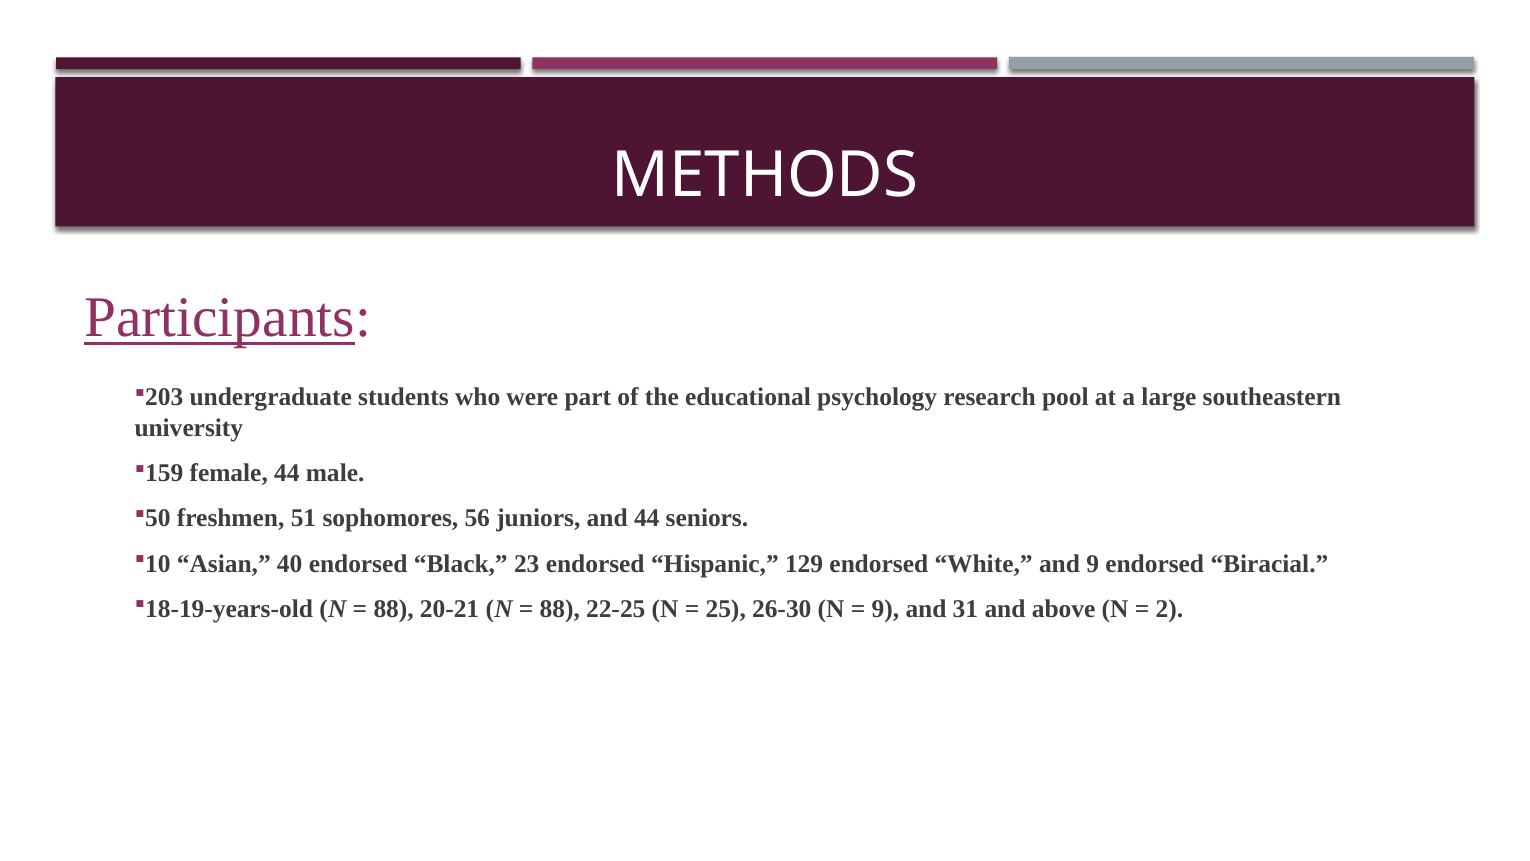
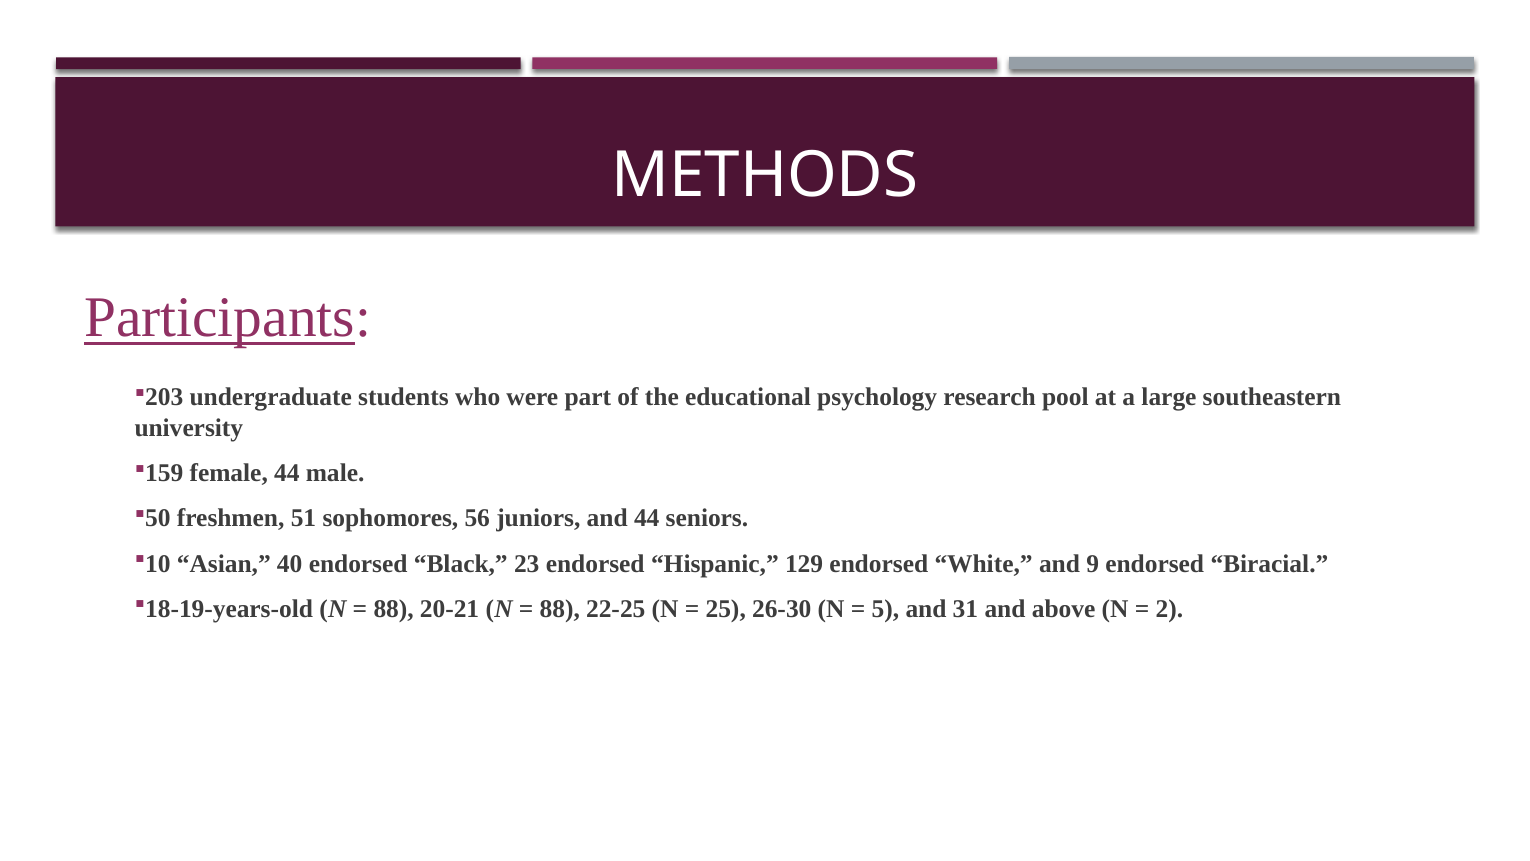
9 at (885, 609): 9 -> 5
